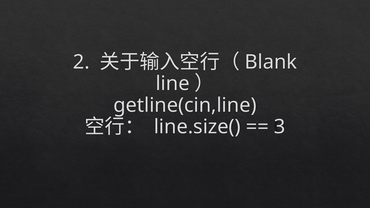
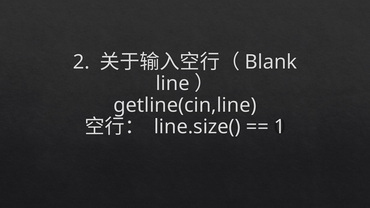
3: 3 -> 1
